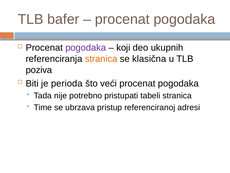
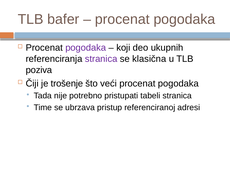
stranica at (101, 59) colour: orange -> purple
Biti: Biti -> Čiji
perioda: perioda -> trošenje
